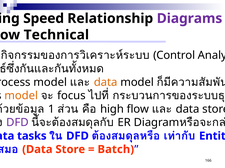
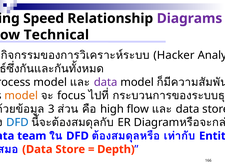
Control: Control -> Hacker
data at (106, 83) colour: orange -> purple
1: 1 -> 3
DFD at (17, 123) colour: purple -> blue
tasks: tasks -> team
Batch: Batch -> Depth
